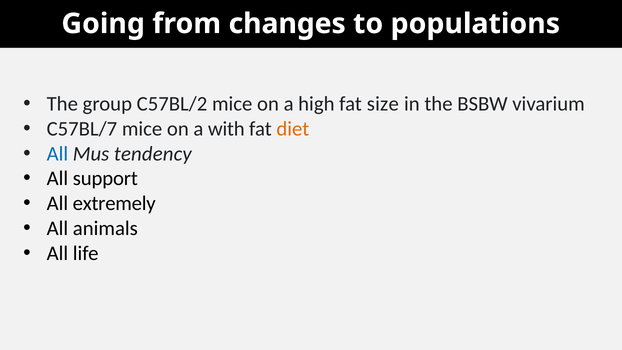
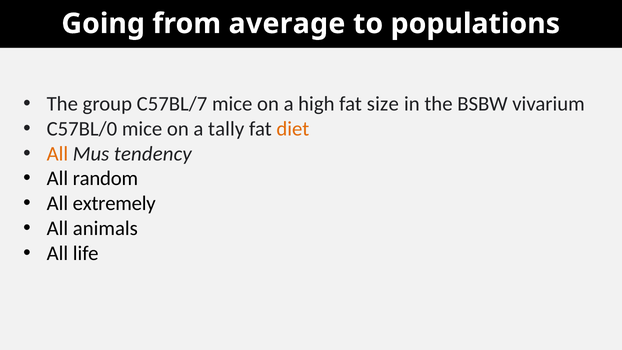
changes: changes -> average
C57BL/2: C57BL/2 -> C57BL/7
C57BL/7: C57BL/7 -> C57BL/0
with: with -> tally
All at (57, 154) colour: blue -> orange
support: support -> random
